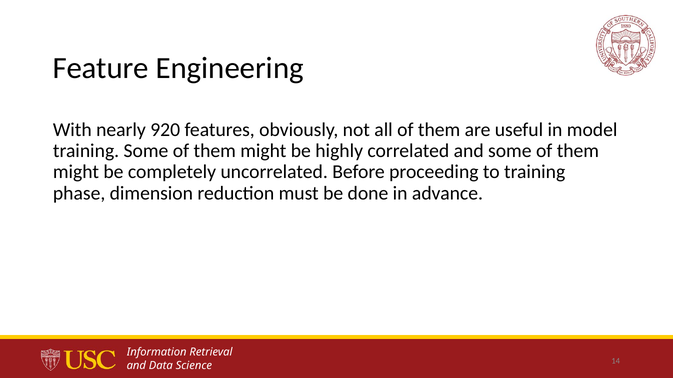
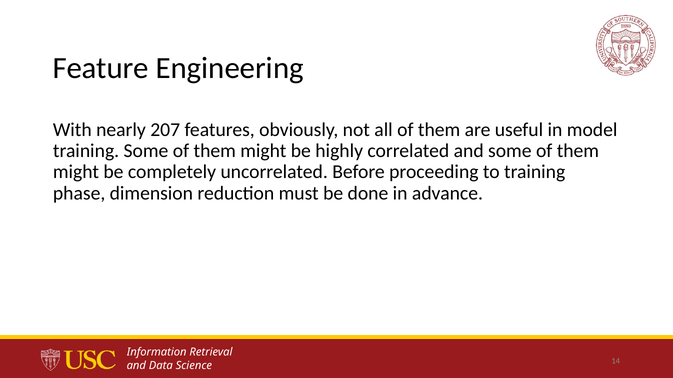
920: 920 -> 207
